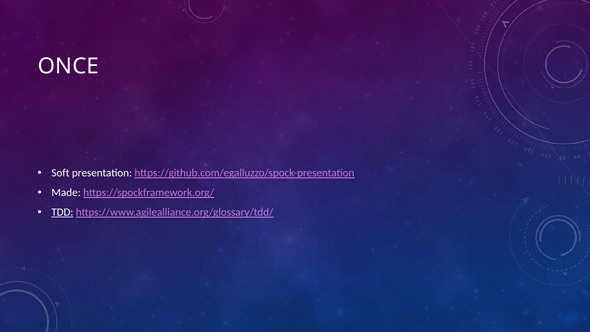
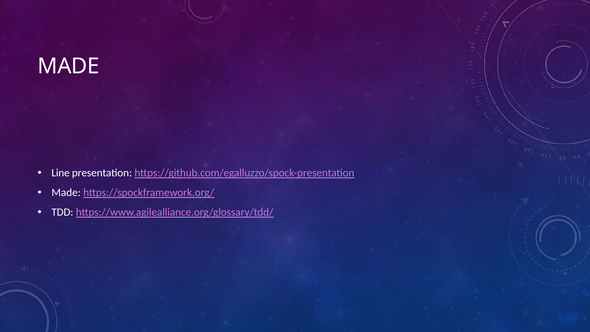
ONCE at (68, 66): ONCE -> MADE
Soft: Soft -> Line
TDD underline: present -> none
